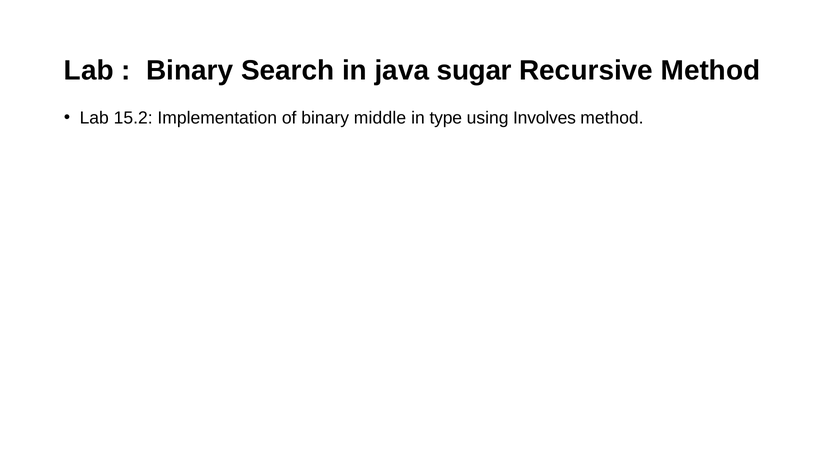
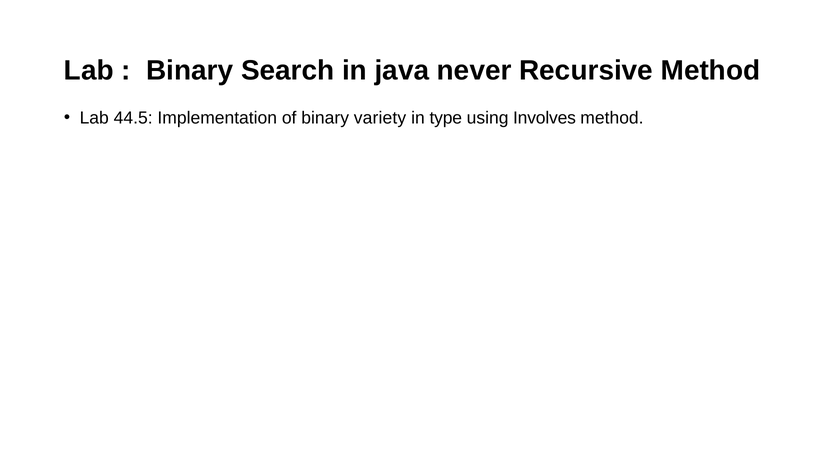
sugar: sugar -> never
15.2: 15.2 -> 44.5
middle: middle -> variety
